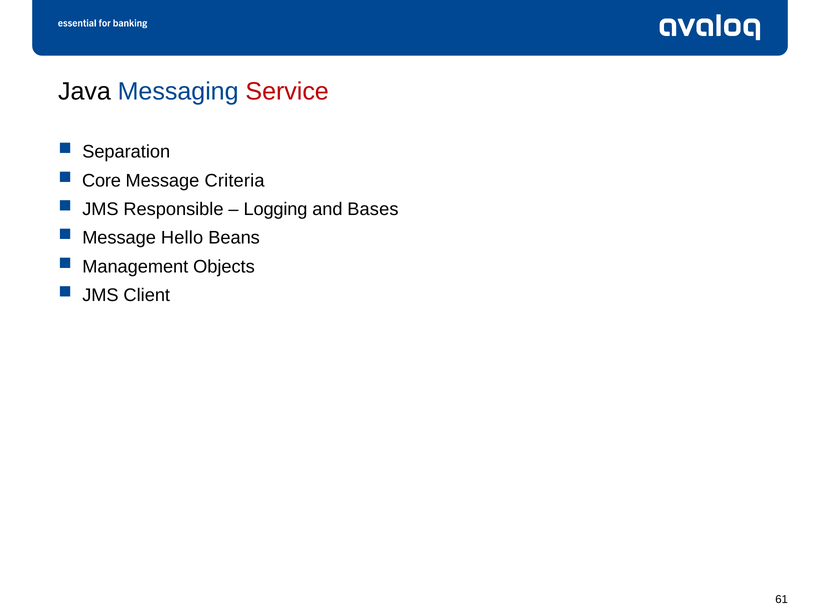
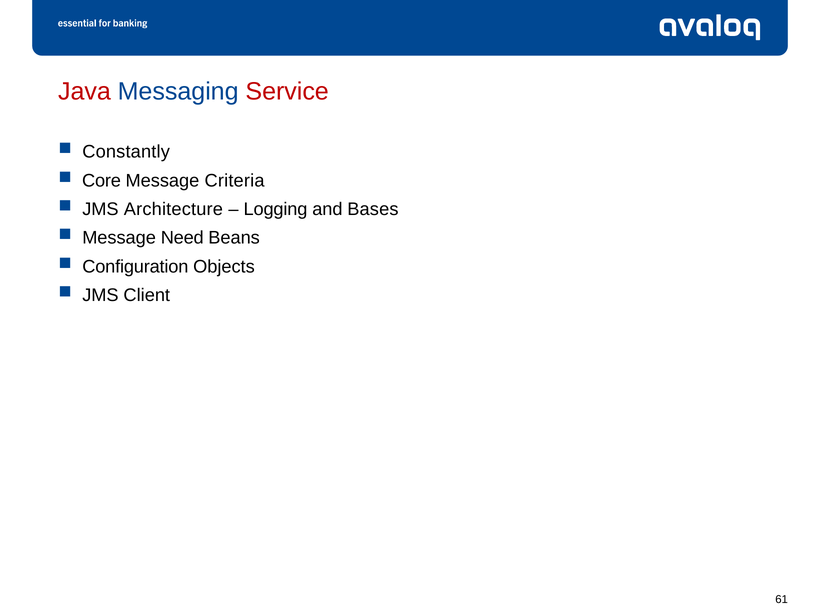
Java colour: black -> red
Separation: Separation -> Constantly
Responsible: Responsible -> Architecture
Hello: Hello -> Need
Management: Management -> Configuration
